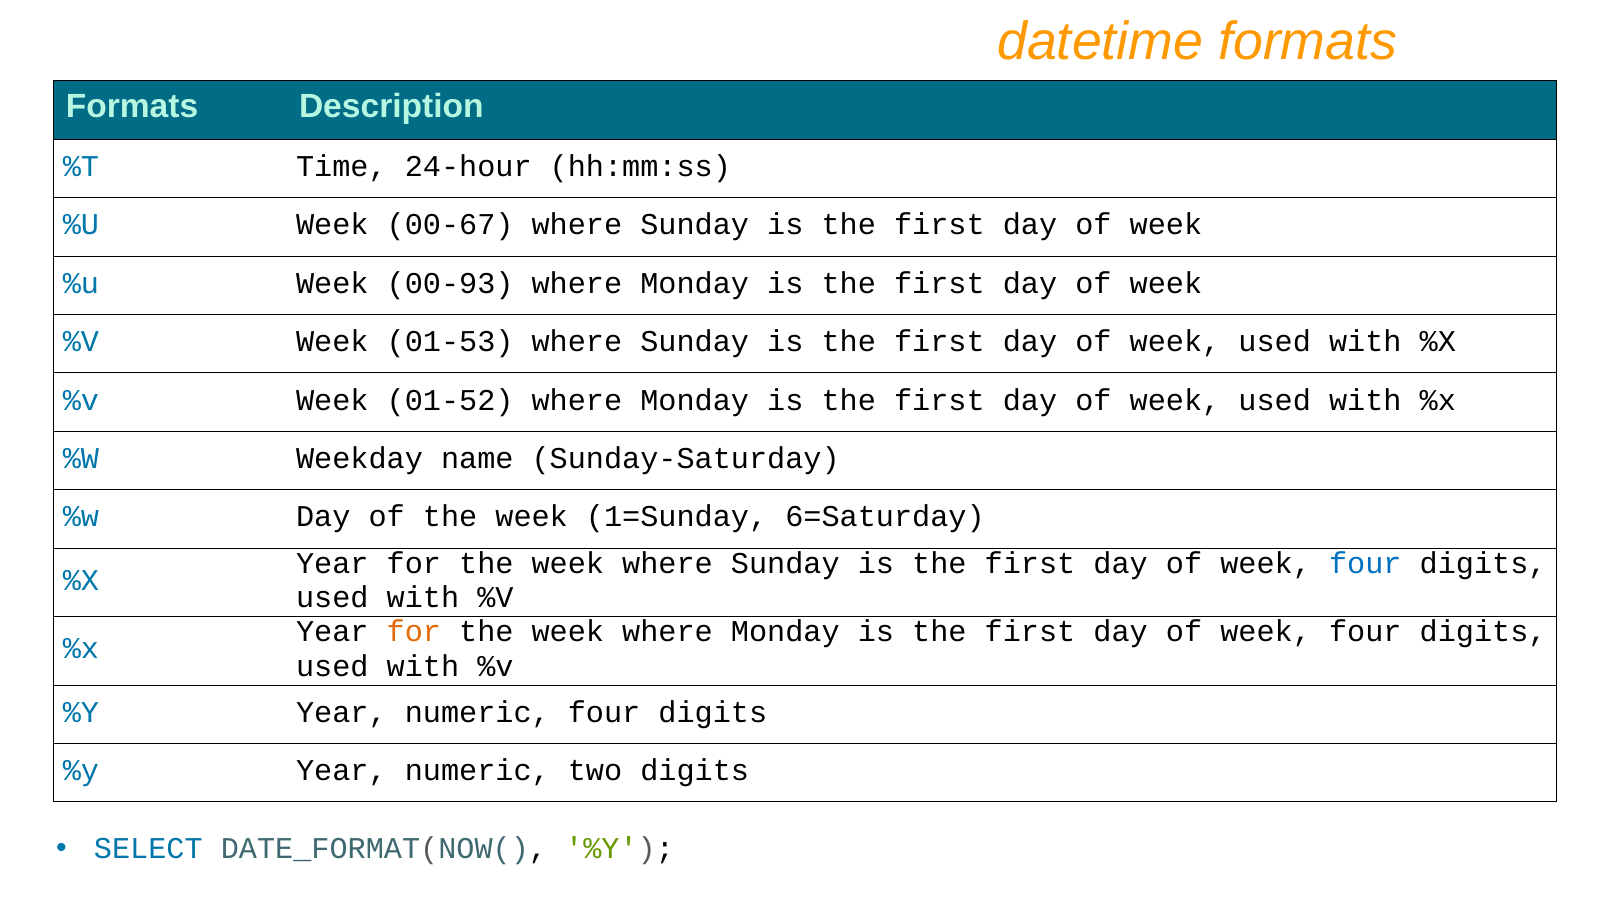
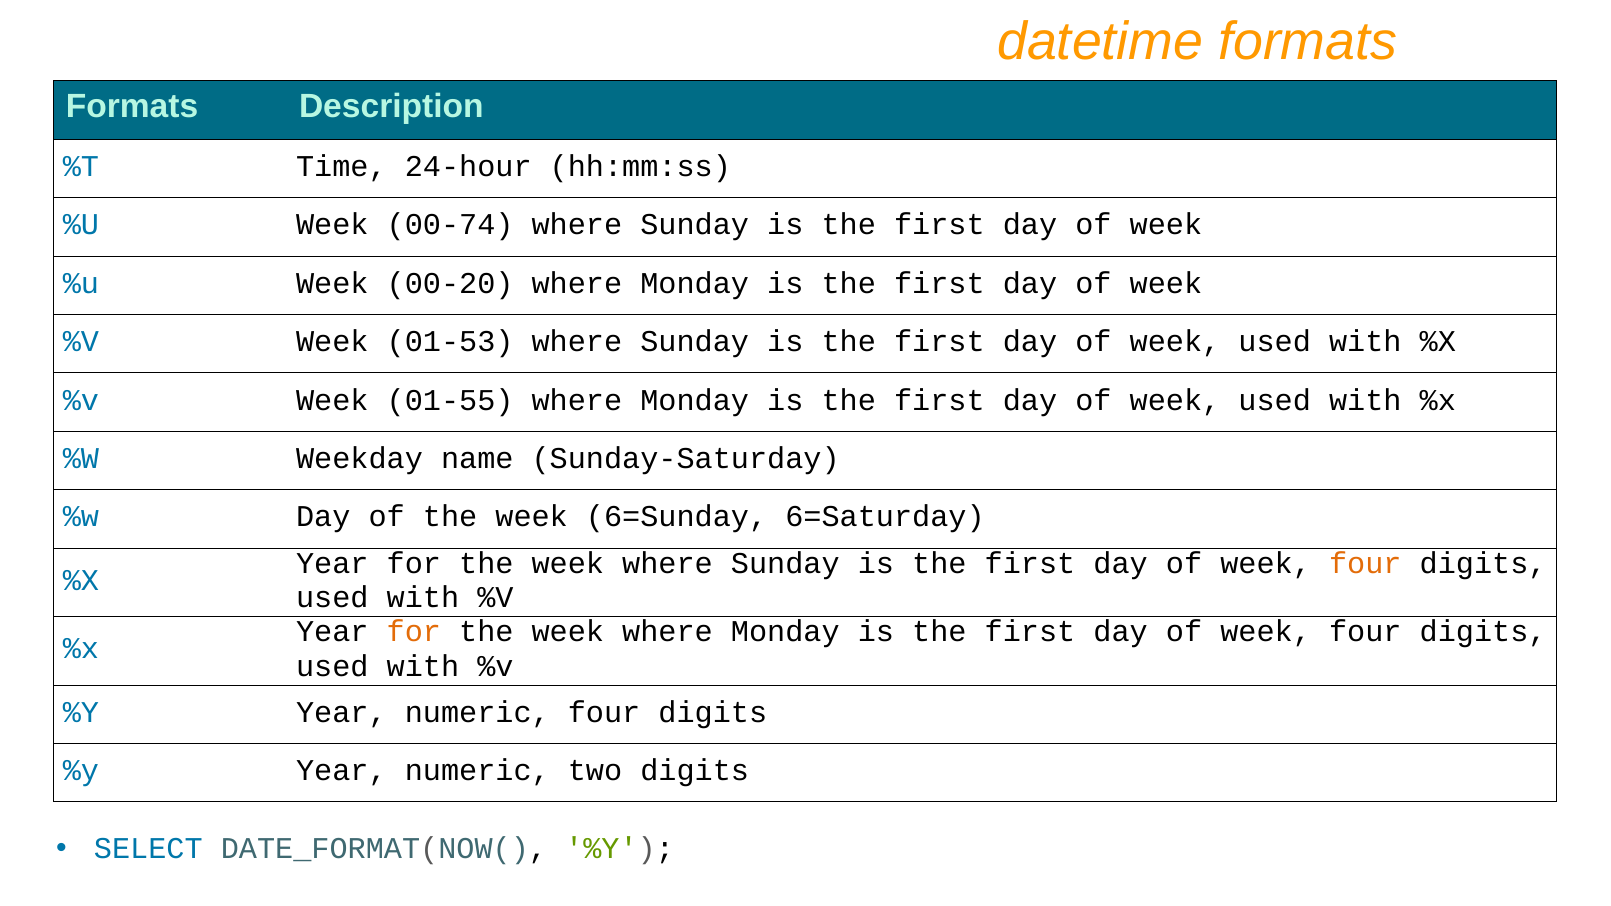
00-67: 00-67 -> 00-74
00-93: 00-93 -> 00-20
01-52: 01-52 -> 01-55
1=Sunday: 1=Sunday -> 6=Sunday
four at (1365, 563) colour: blue -> orange
